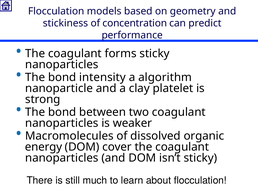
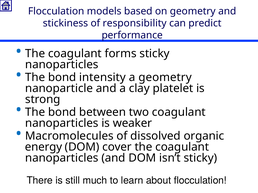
concentration: concentration -> responsibility
a algorithm: algorithm -> geometry
